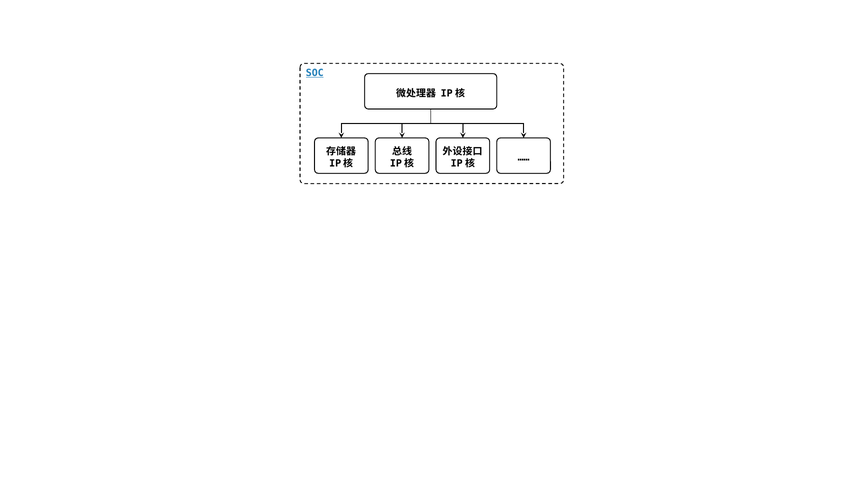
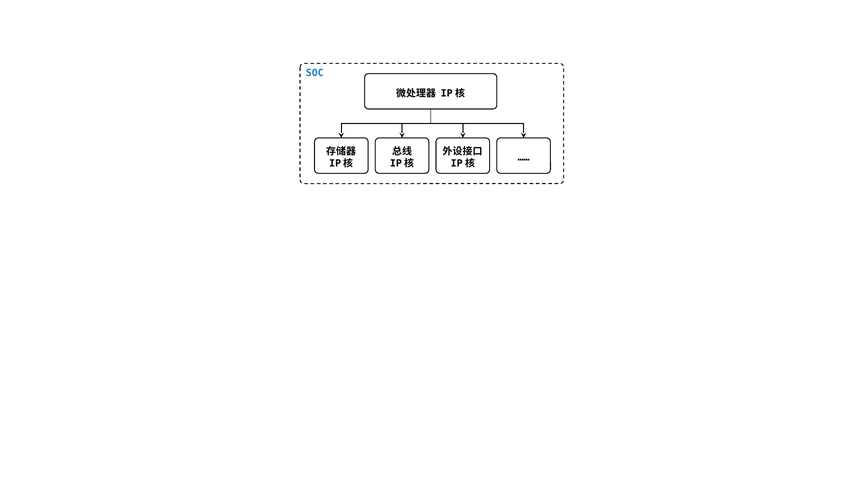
SOC underline: present -> none
